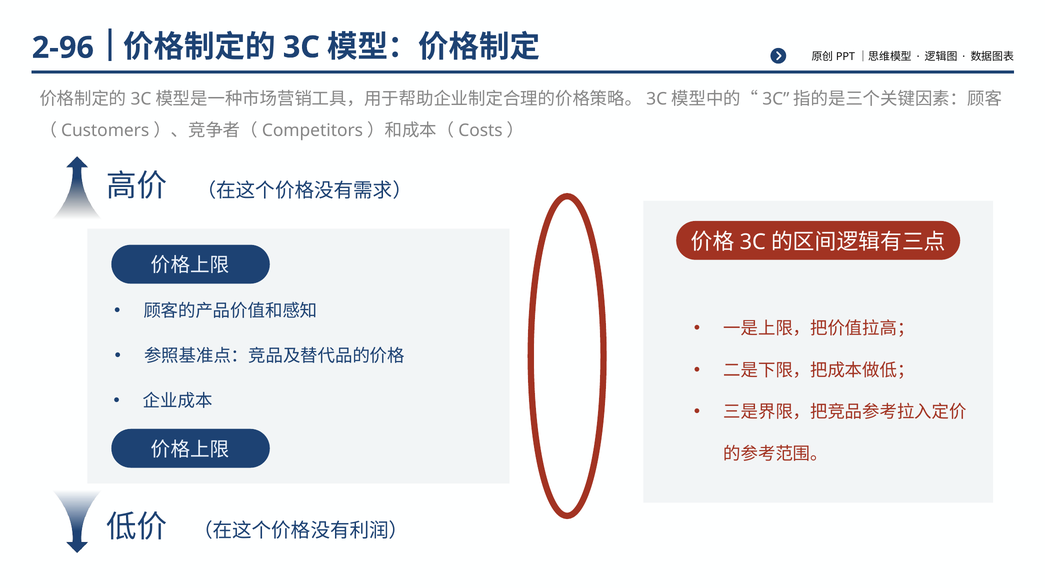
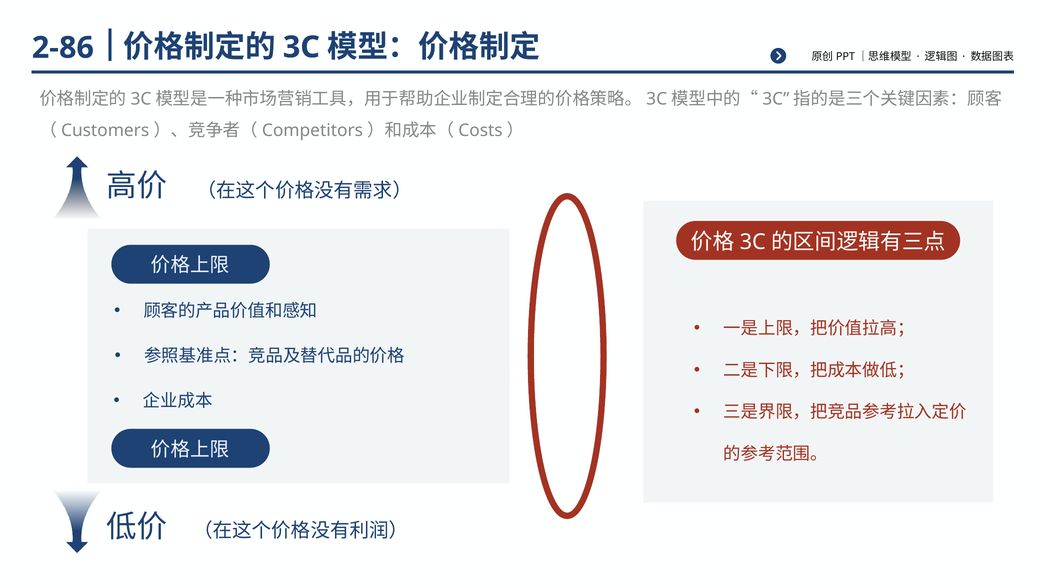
2-96: 2-96 -> 2-86
